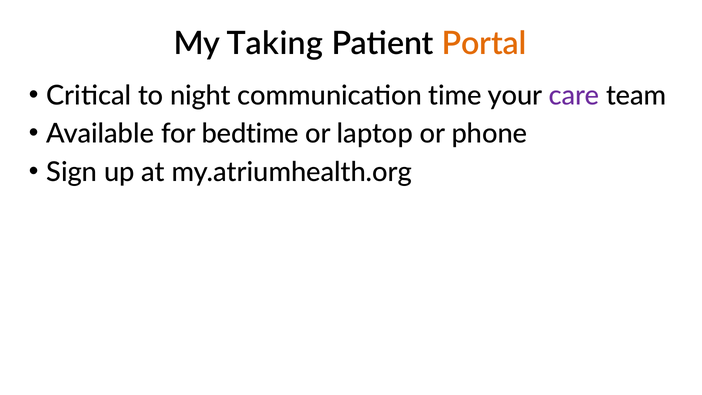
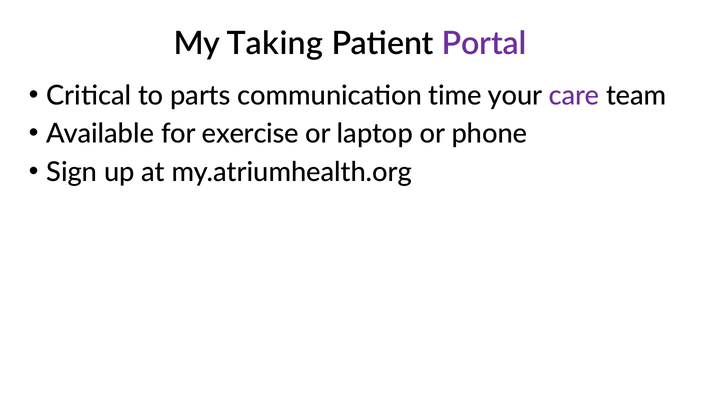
Portal colour: orange -> purple
night: night -> parts
bedtime: bedtime -> exercise
